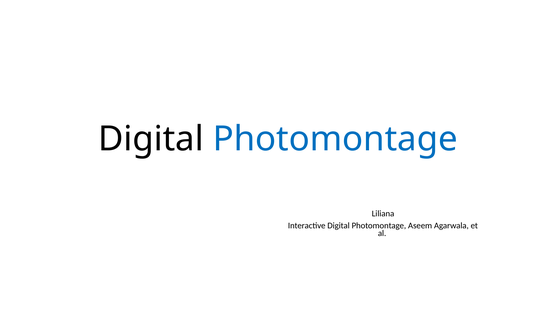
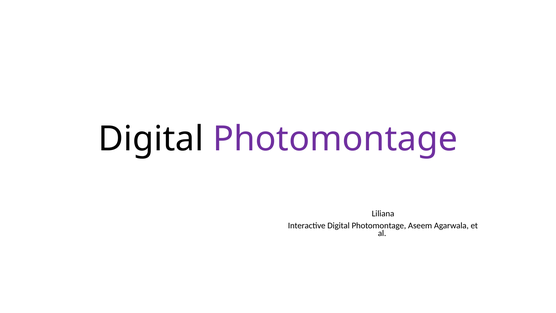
Photomontage at (335, 139) colour: blue -> purple
